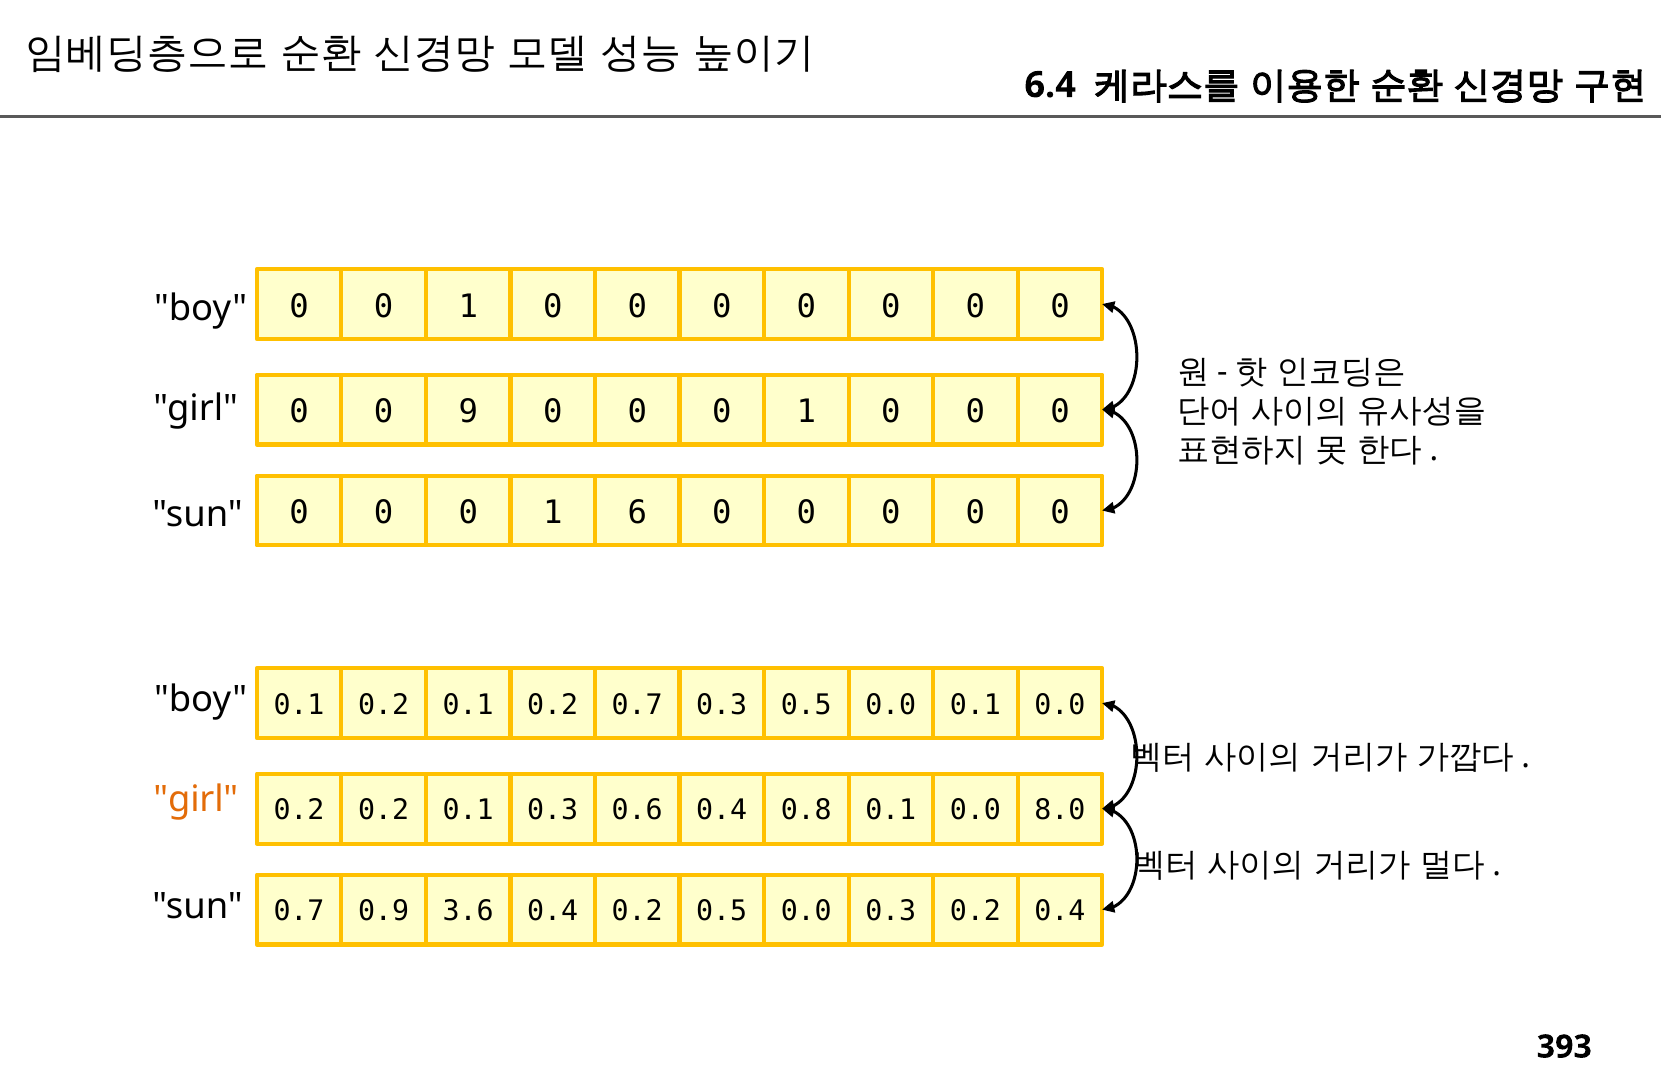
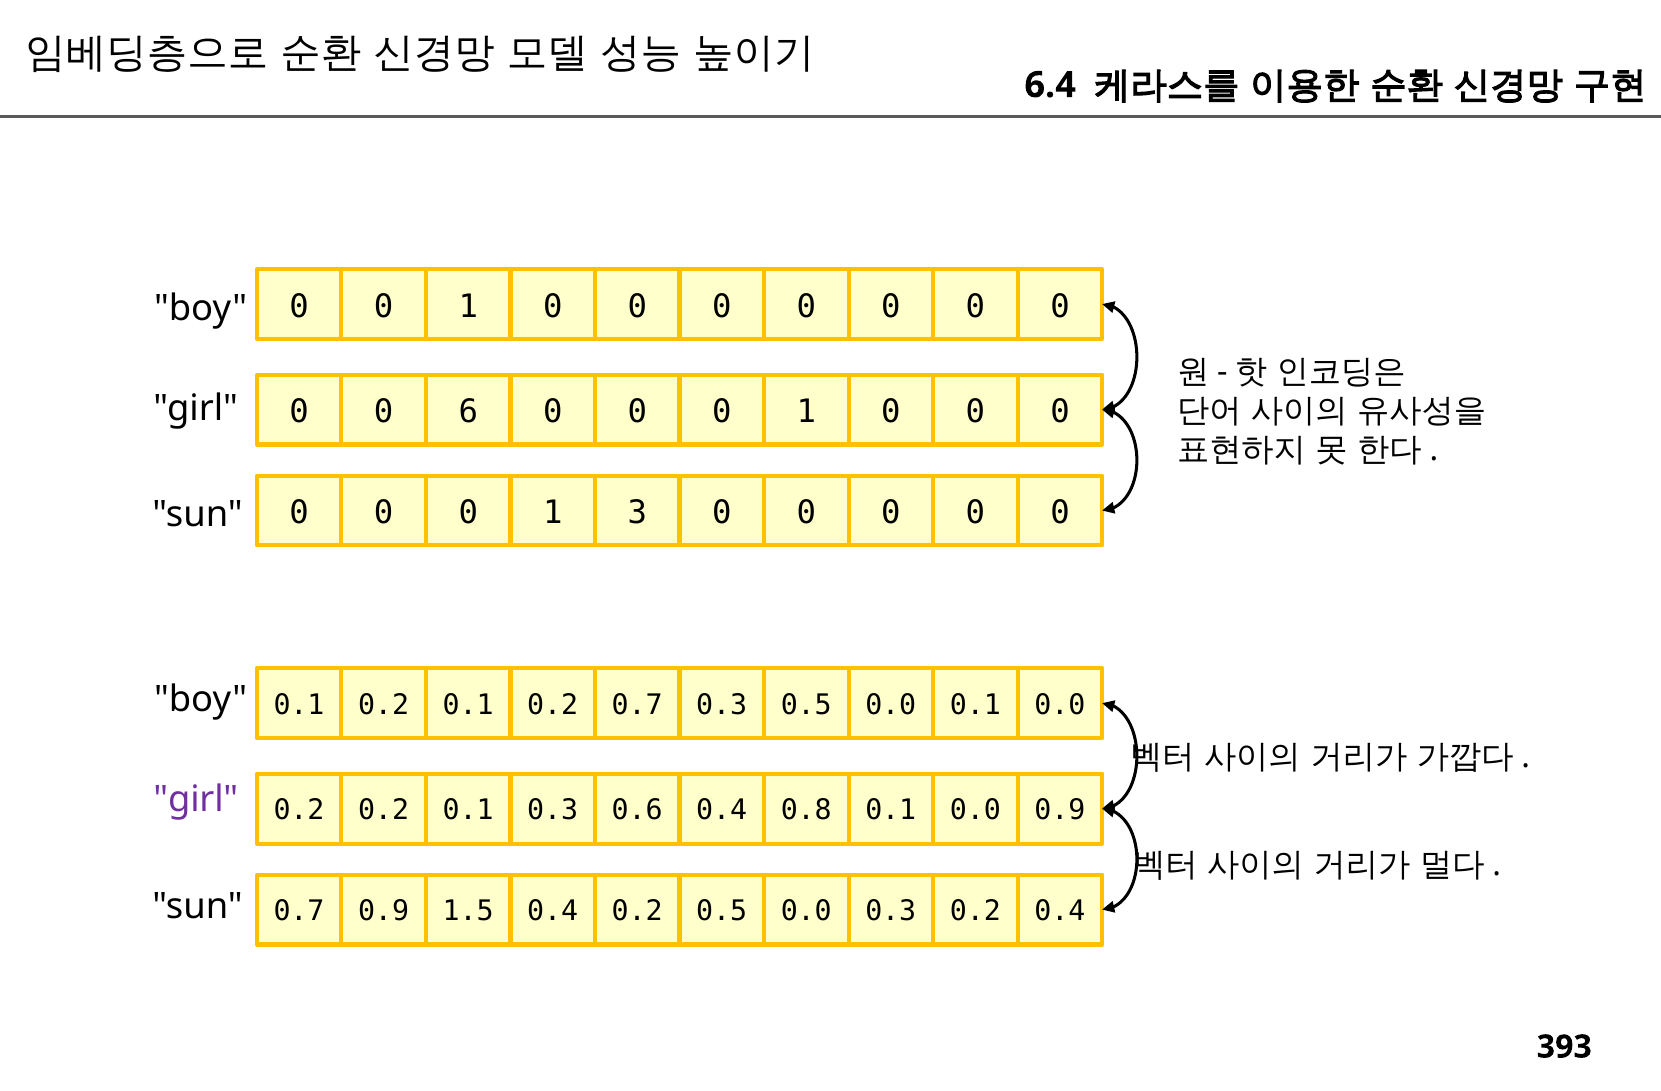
9: 9 -> 6
6: 6 -> 3
girl at (196, 800) colour: orange -> purple
0.0 8.0: 8.0 -> 0.9
3.6: 3.6 -> 1.5
